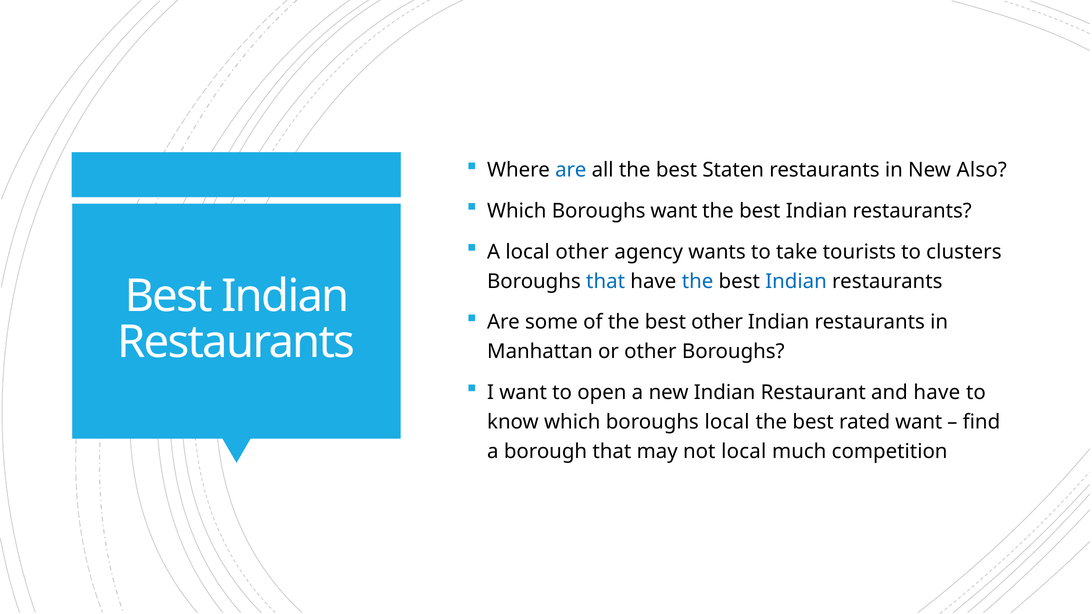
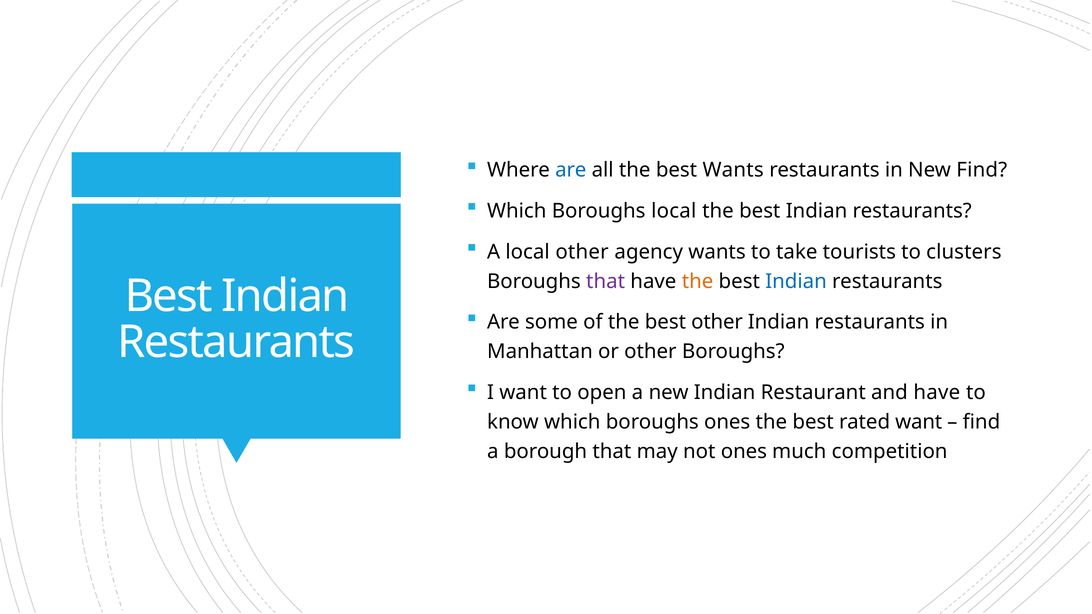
best Staten: Staten -> Wants
New Also: Also -> Find
Boroughs want: want -> local
that at (606, 281) colour: blue -> purple
the at (698, 281) colour: blue -> orange
boroughs local: local -> ones
not local: local -> ones
